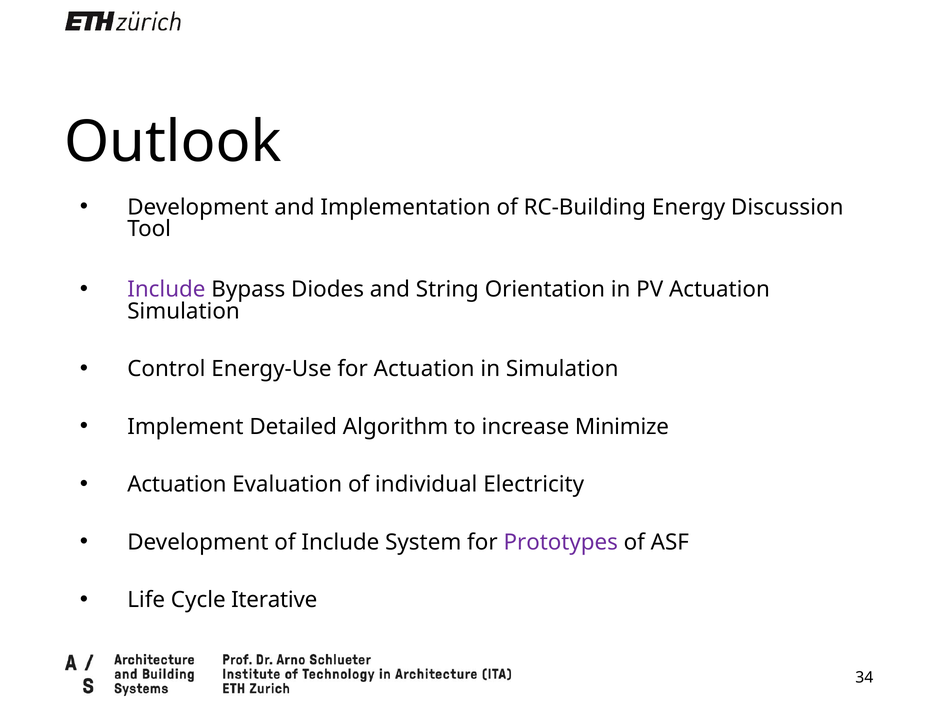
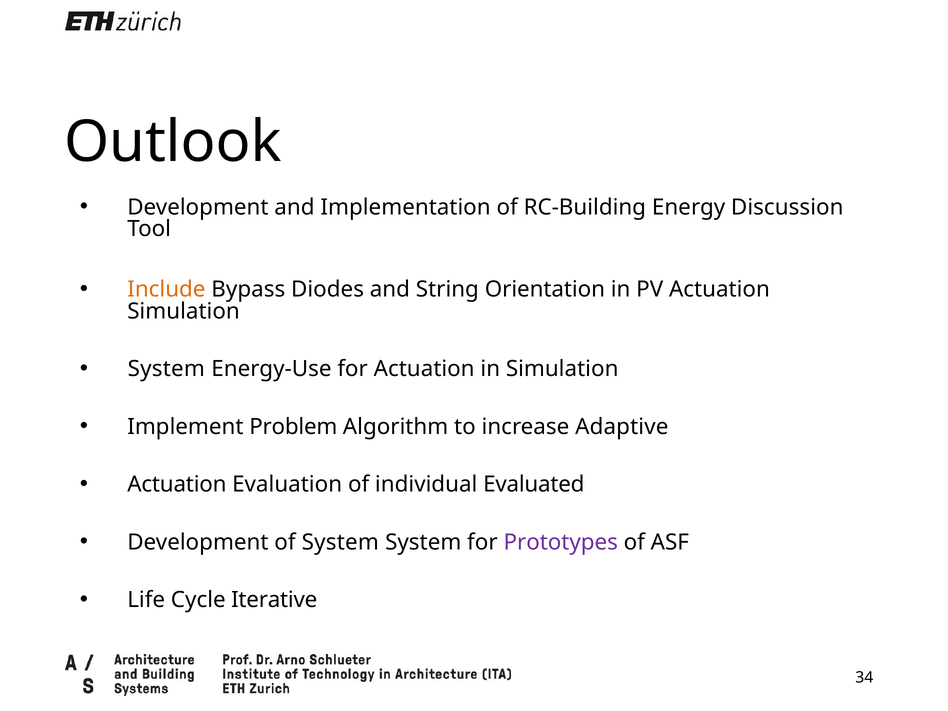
Include at (166, 289) colour: purple -> orange
Control at (166, 369): Control -> System
Detailed: Detailed -> Problem
Minimize: Minimize -> Adaptive
Electricity: Electricity -> Evaluated
of Include: Include -> System
